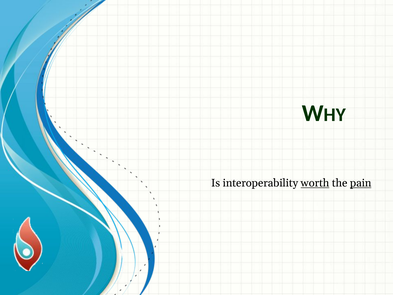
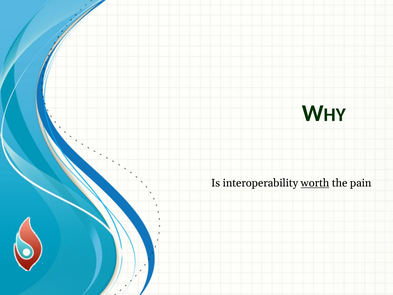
pain underline: present -> none
